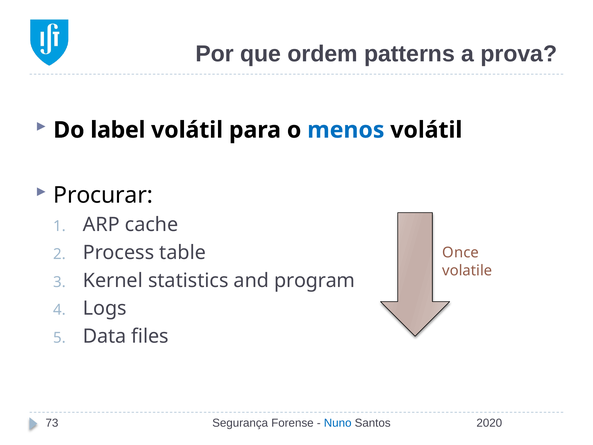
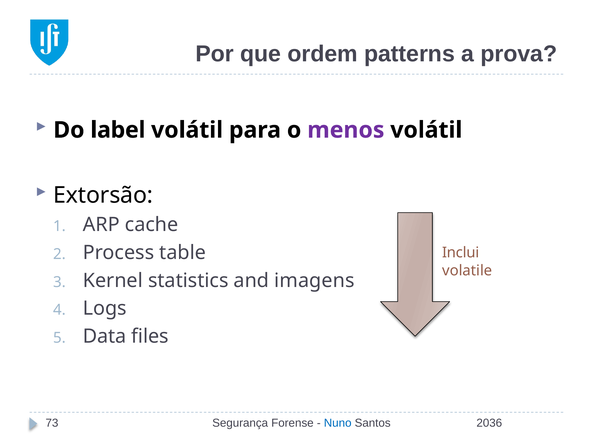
menos colour: blue -> purple
Procurar: Procurar -> Extorsão
Once: Once -> Inclui
program: program -> imagens
2020: 2020 -> 2036
